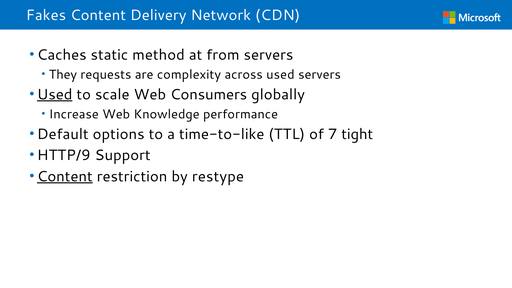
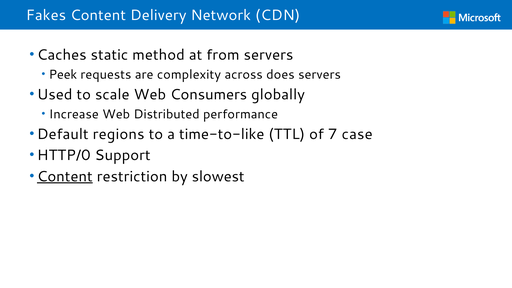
They: They -> Peek
across used: used -> does
Used at (55, 94) underline: present -> none
Knowledge: Knowledge -> Distributed
options: options -> regions
tight: tight -> case
HTTP/9: HTTP/9 -> HTTP/0
restype: restype -> slowest
